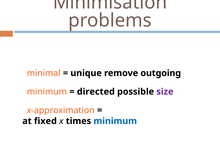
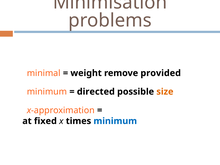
unique: unique -> weight
outgoing: outgoing -> provided
size colour: purple -> orange
